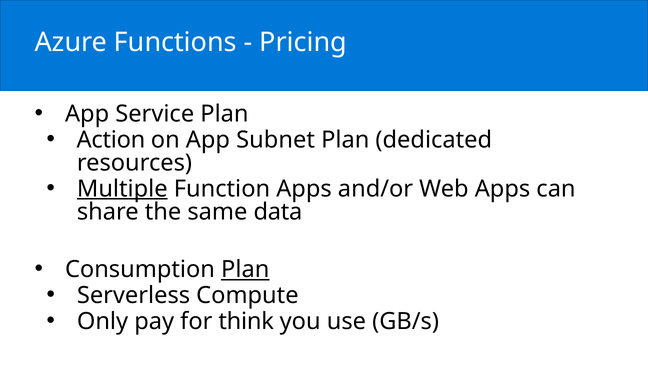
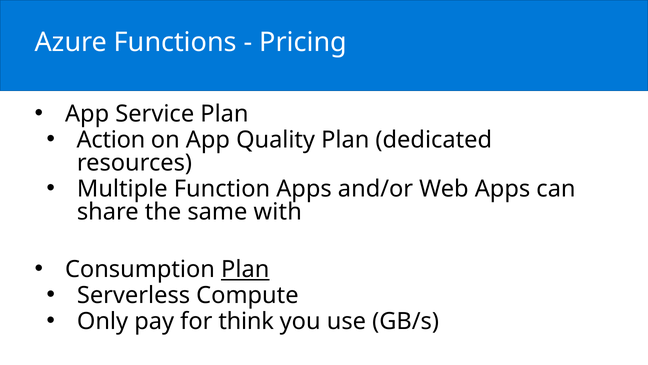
Subnet: Subnet -> Quality
Multiple underline: present -> none
data: data -> with
